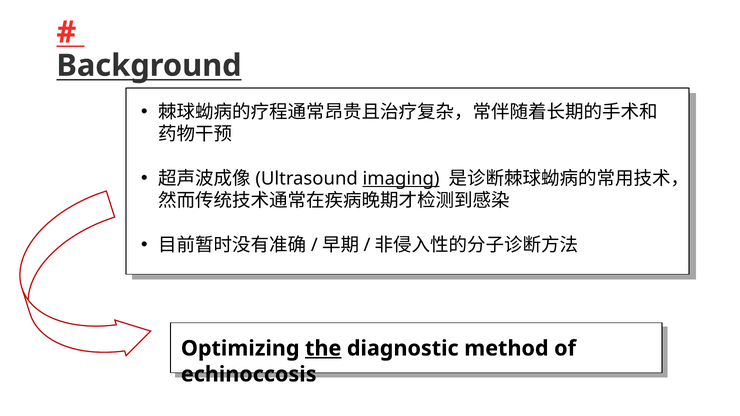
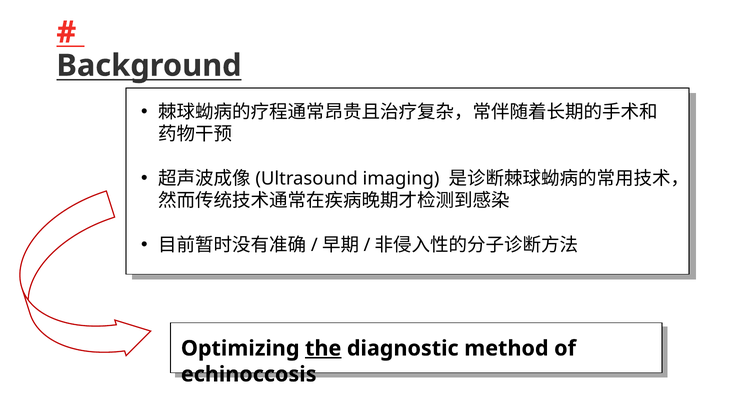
imaging underline: present -> none
